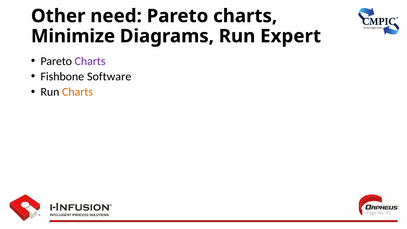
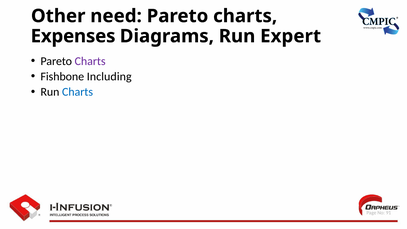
Minimize: Minimize -> Expenses
Software: Software -> Including
Charts at (78, 92) colour: orange -> blue
